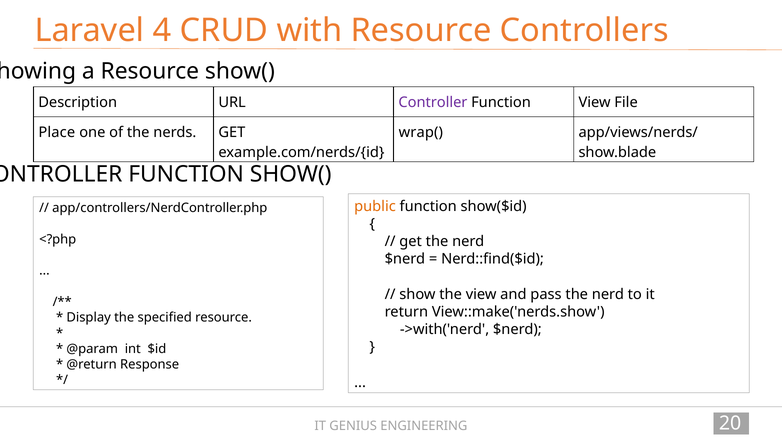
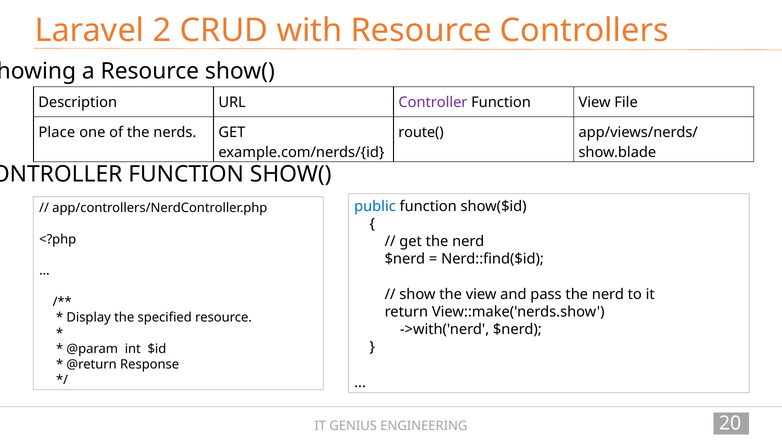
4: 4 -> 2
wrap(: wrap( -> route(
public colour: orange -> blue
